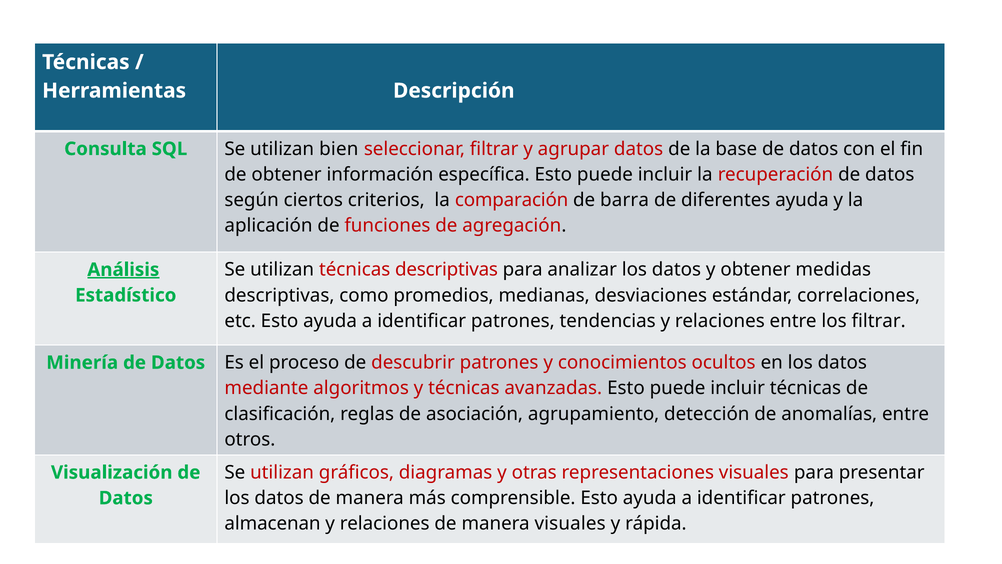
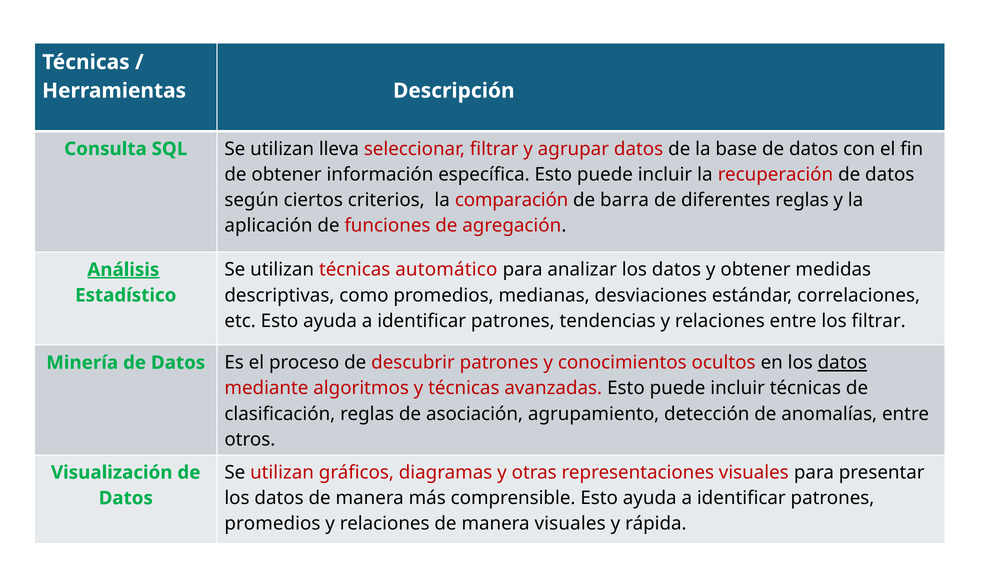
bien: bien -> lleva
diferentes ayuda: ayuda -> reglas
técnicas descriptivas: descriptivas -> automático
datos at (842, 362) underline: none -> present
almacenan at (273, 523): almacenan -> promedios
